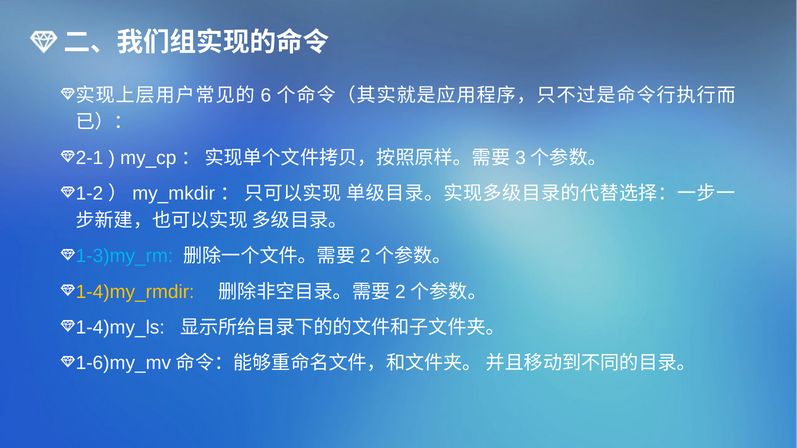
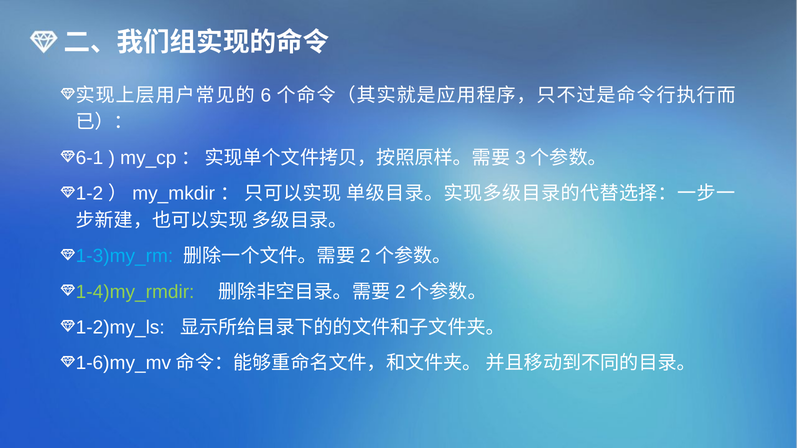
2-1: 2-1 -> 6-1
1-4)my_rmdir colour: yellow -> light green
1-4)my_ls: 1-4)my_ls -> 1-2)my_ls
